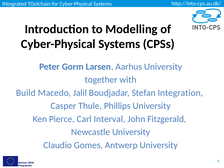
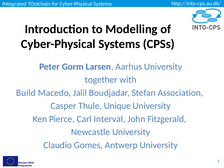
Integration: Integration -> Association
Phillips: Phillips -> Unique
